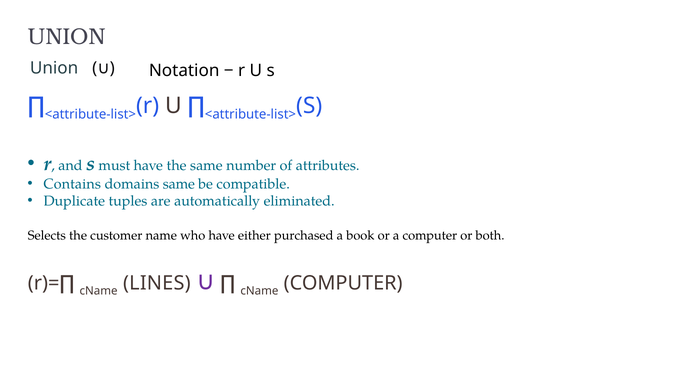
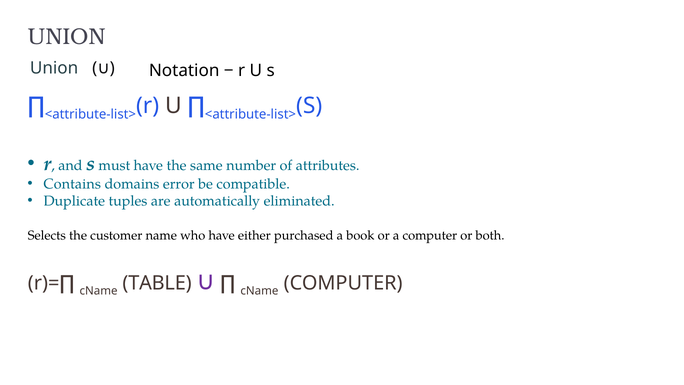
domains same: same -> error
LINES: LINES -> TABLE
